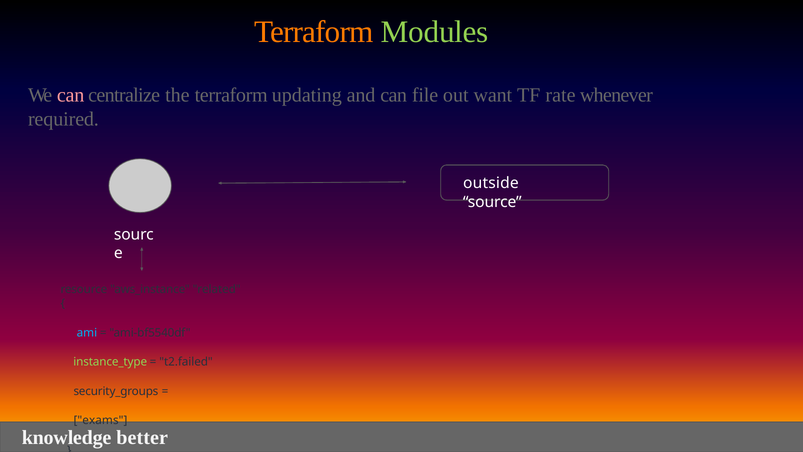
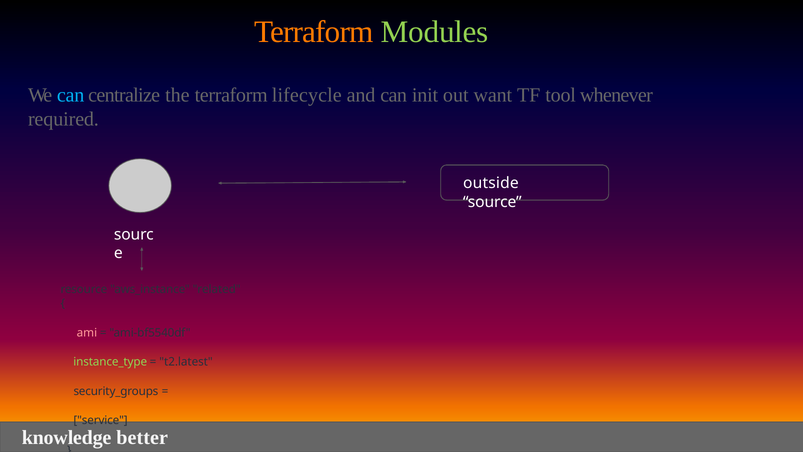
can at (71, 95) colour: pink -> light blue
updating: updating -> lifecycle
file: file -> init
rate: rate -> tool
ami colour: light blue -> pink
t2.failed: t2.failed -> t2.latest
exams: exams -> service
